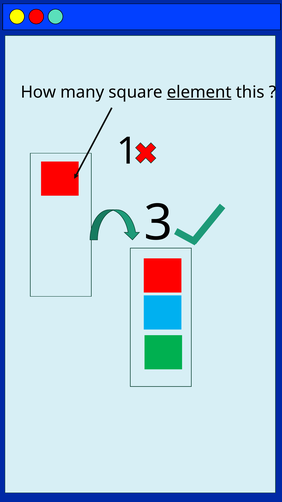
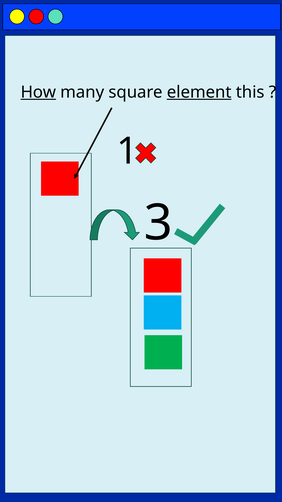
How underline: none -> present
